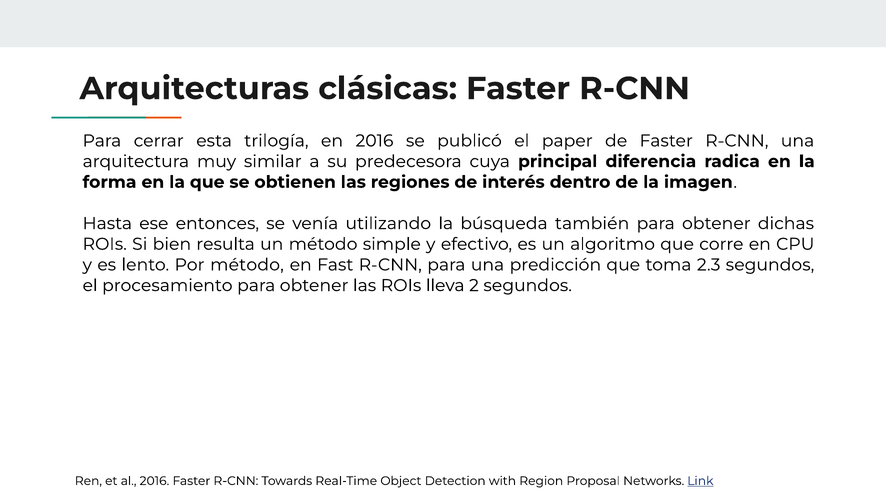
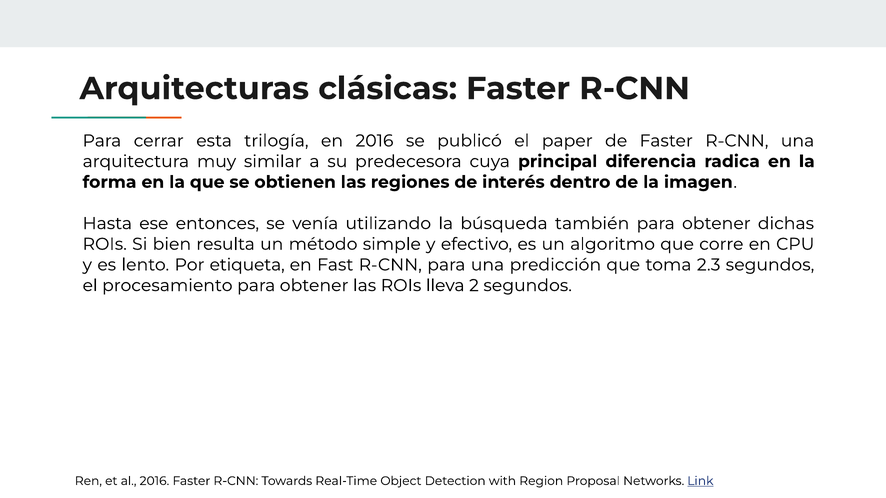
Por método: método -> etiqueta
